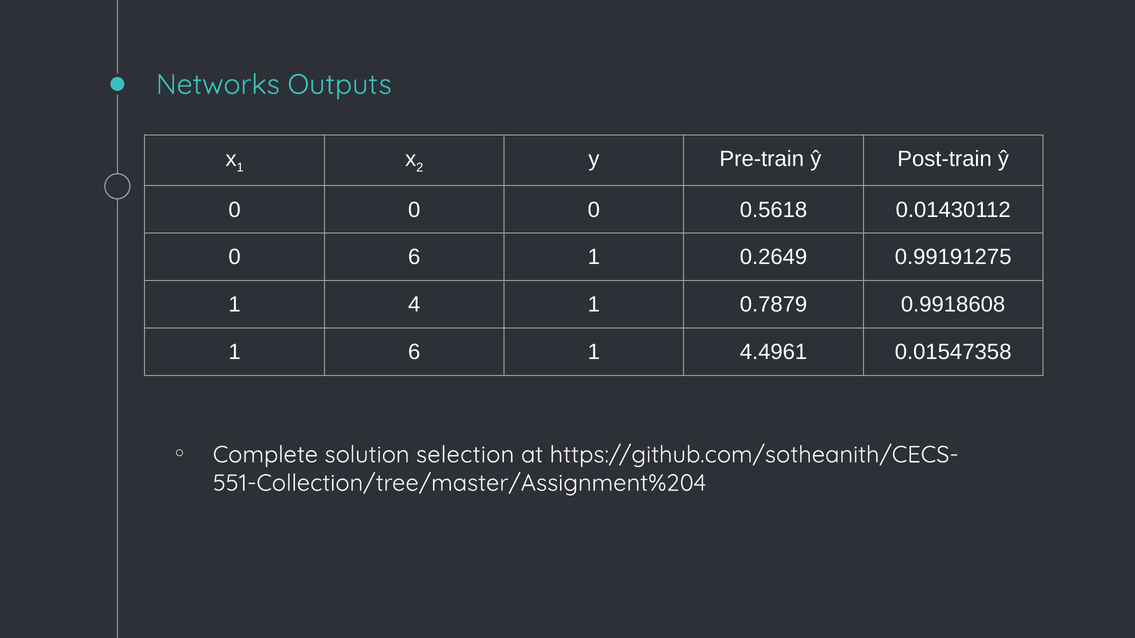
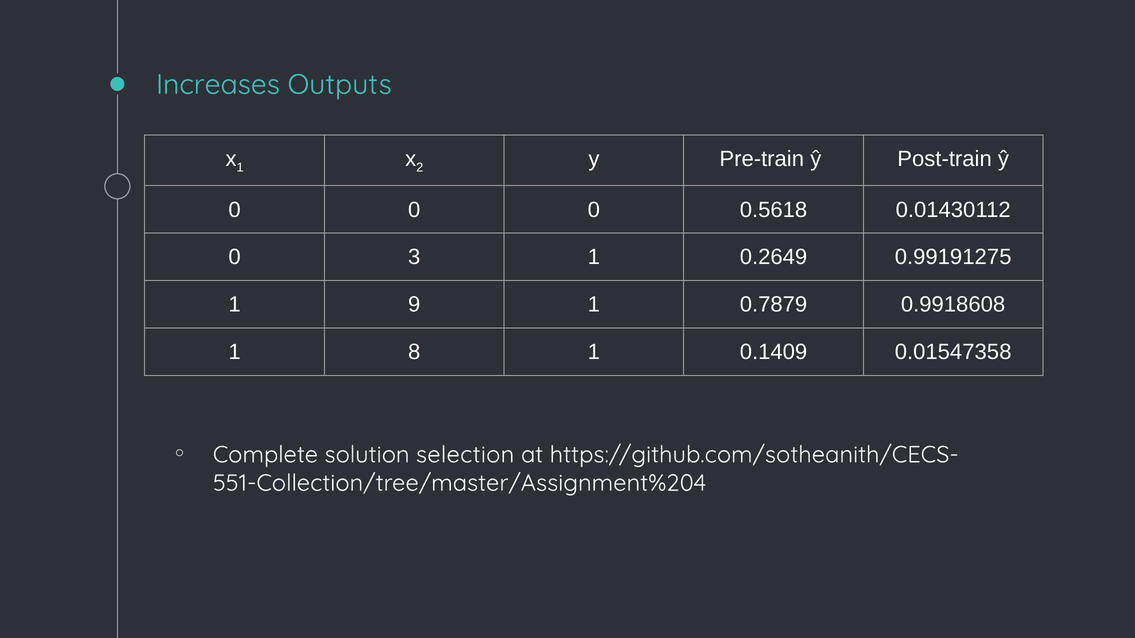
Networks: Networks -> Increases
0 6: 6 -> 3
4: 4 -> 9
1 6: 6 -> 8
4.4961: 4.4961 -> 0.1409
